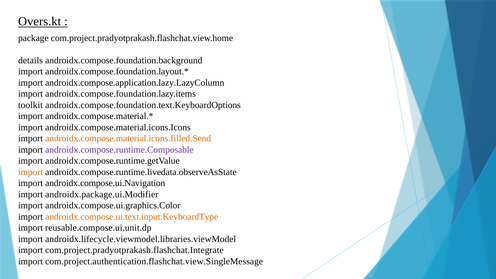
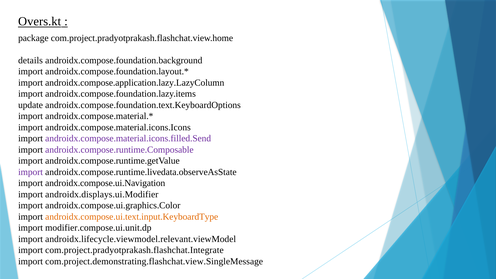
toolkit: toolkit -> update
androidx.compose.material.icons.filled.Send colour: orange -> purple
import at (31, 172) colour: orange -> purple
androidx.package.ui.Modifier: androidx.package.ui.Modifier -> androidx.displays.ui.Modifier
reusable.compose.ui.unit.dp: reusable.compose.ui.unit.dp -> modifier.compose.ui.unit.dp
androidx.lifecycle.viewmodel.libraries.viewModel: androidx.lifecycle.viewmodel.libraries.viewModel -> androidx.lifecycle.viewmodel.relevant.viewModel
com.project.authentication.flashchat.view.SingleMessage: com.project.authentication.flashchat.view.SingleMessage -> com.project.demonstrating.flashchat.view.SingleMessage
